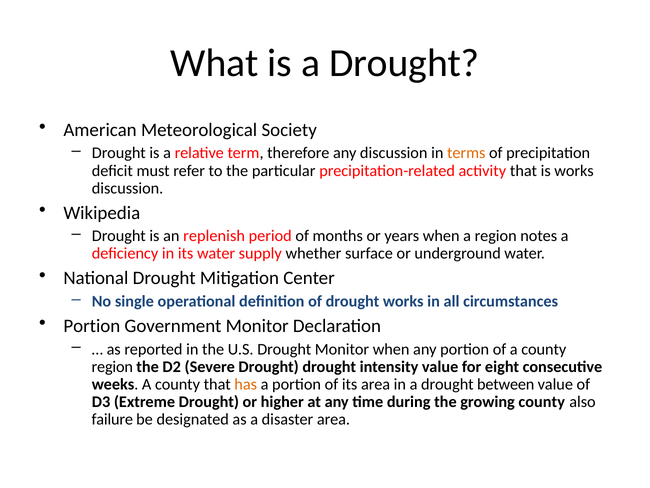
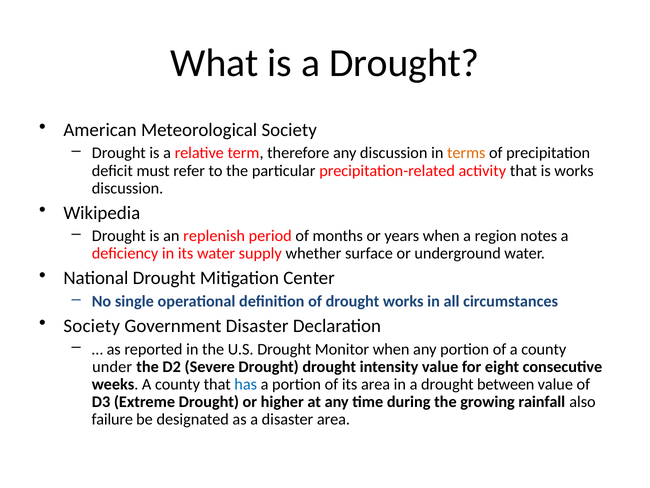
Portion at (92, 326): Portion -> Society
Government Monitor: Monitor -> Disaster
region at (112, 366): region -> under
has colour: orange -> blue
growing county: county -> rainfall
